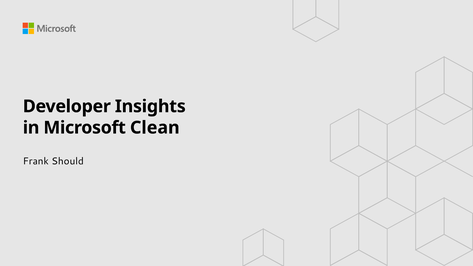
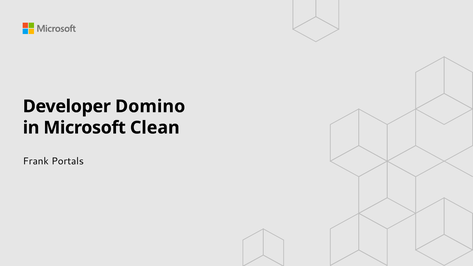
Insights: Insights -> Domino
Should: Should -> Portals
